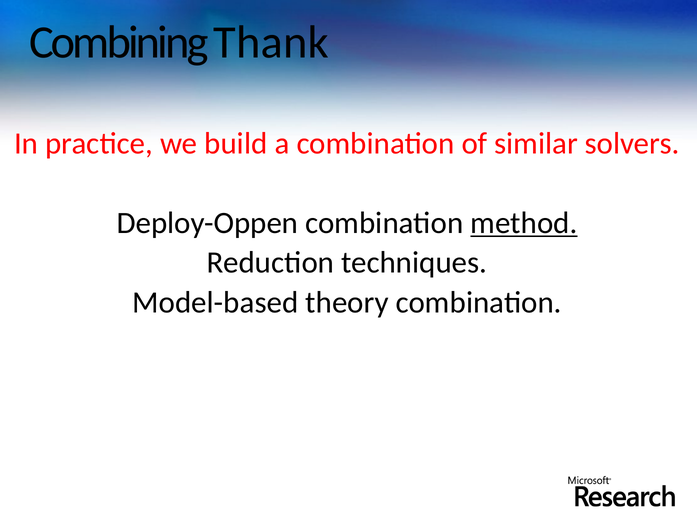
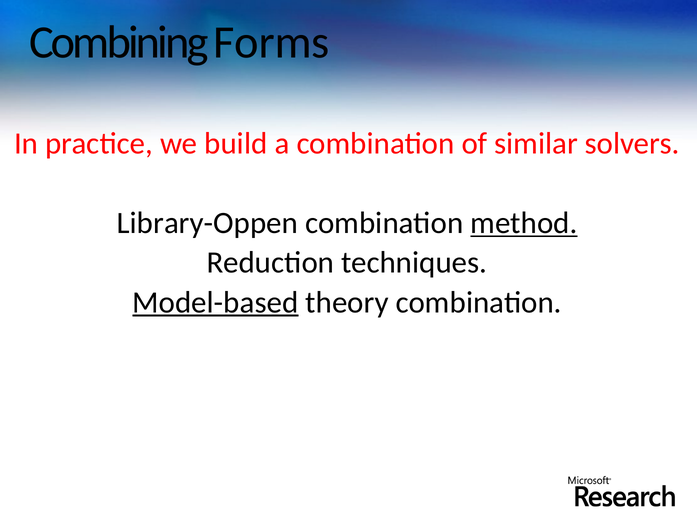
Thank: Thank -> Forms
Deploy-Oppen: Deploy-Oppen -> Library-Oppen
Model-based underline: none -> present
